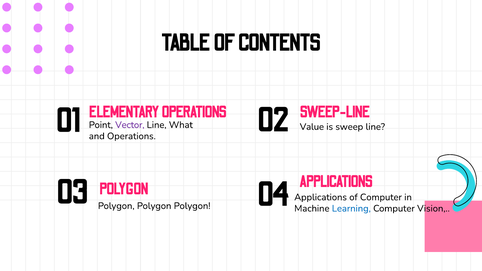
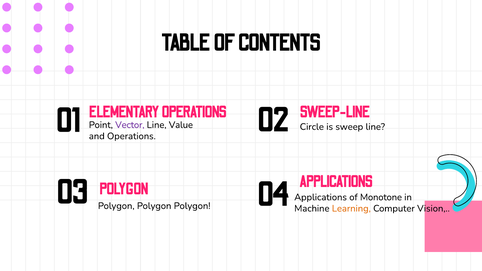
Value: Value -> Circle
What: What -> Value
of Computer: Computer -> Monotone
Learning colour: blue -> orange
